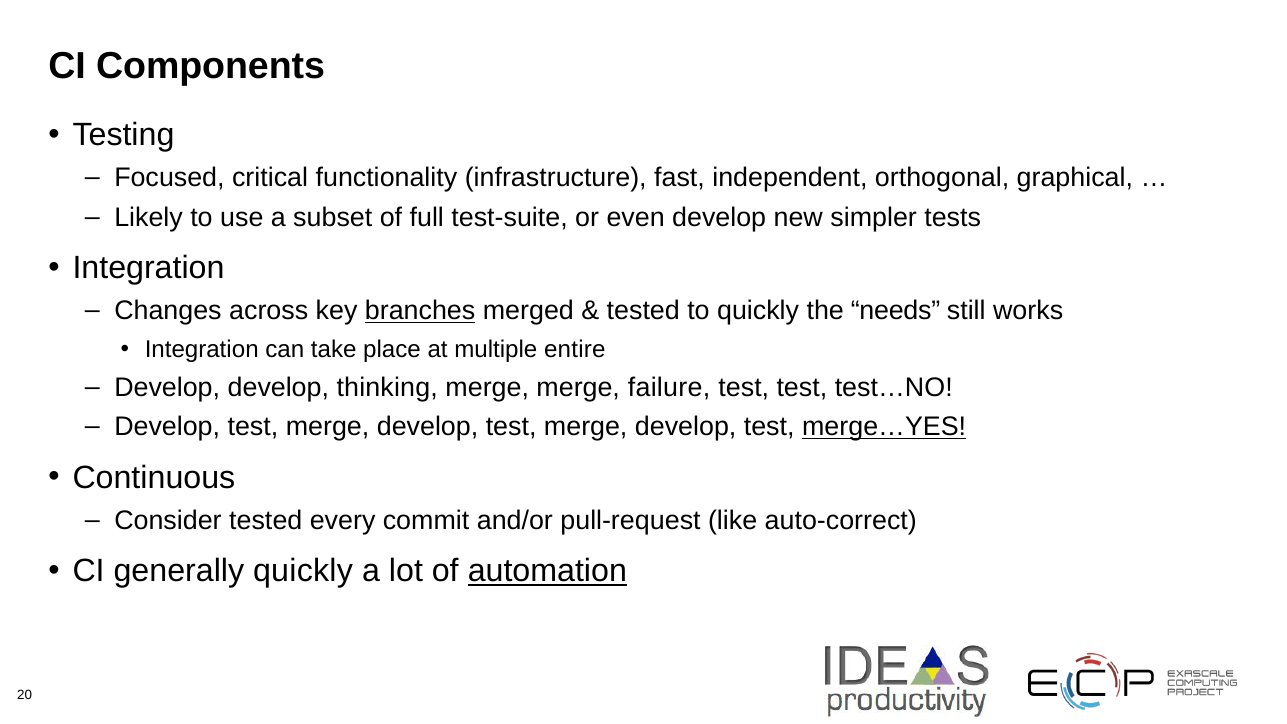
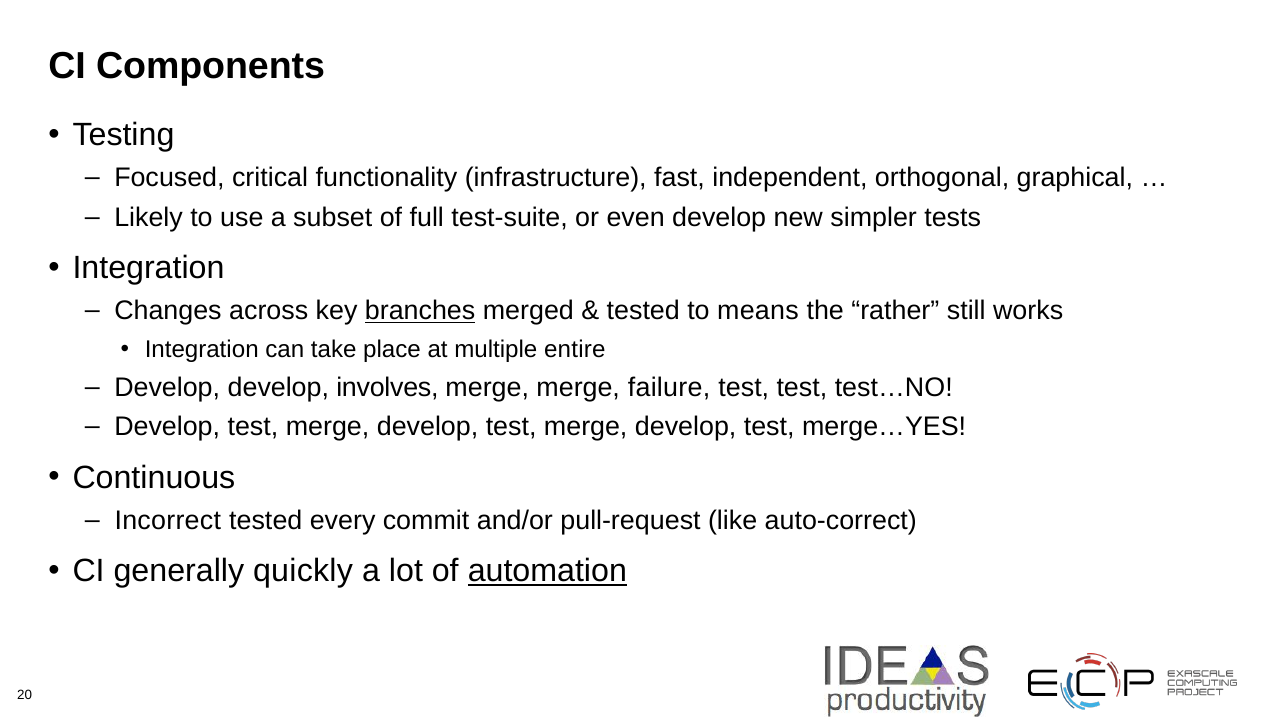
to quickly: quickly -> means
needs: needs -> rather
thinking: thinking -> involves
merge…YES underline: present -> none
Consider: Consider -> Incorrect
